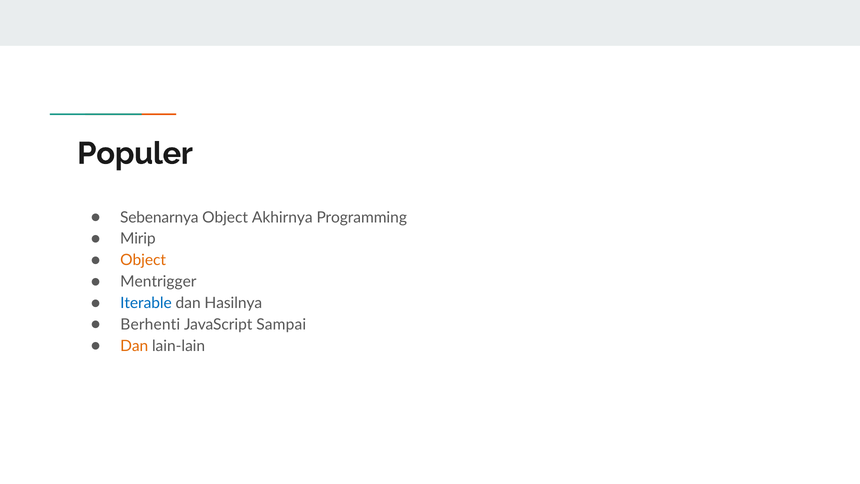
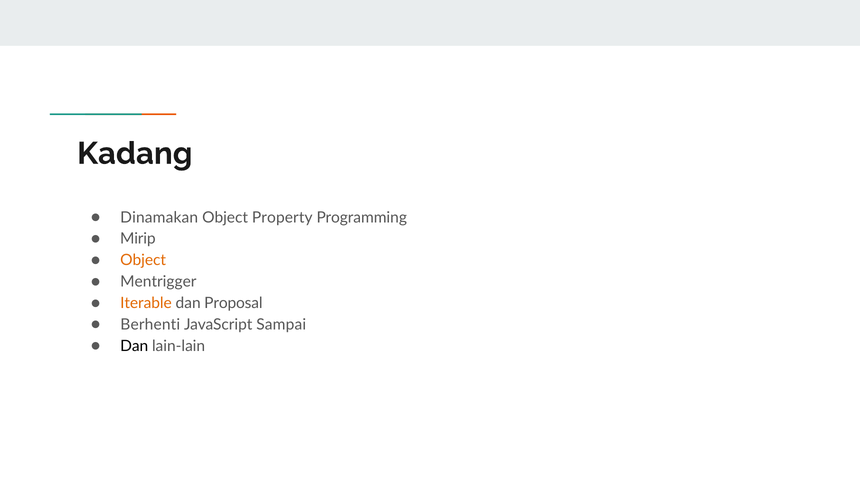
Populer: Populer -> Kadang
Sebenarnya: Sebenarnya -> Dinamakan
Akhirnya: Akhirnya -> Property
Iterable colour: blue -> orange
Hasilnya: Hasilnya -> Proposal
Dan at (134, 346) colour: orange -> black
